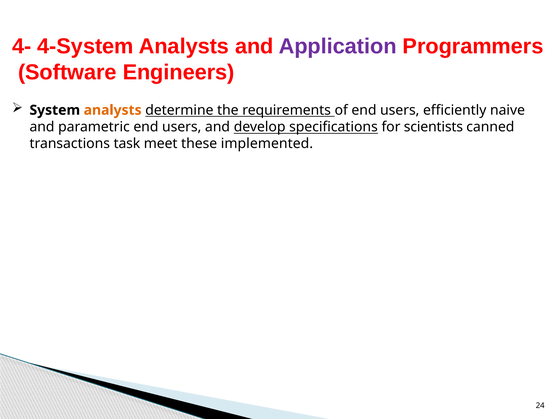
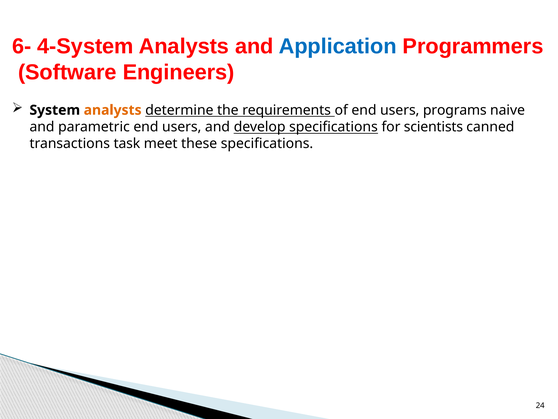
4-: 4- -> 6-
Application colour: purple -> blue
efficiently: efficiently -> programs
these implemented: implemented -> specifications
